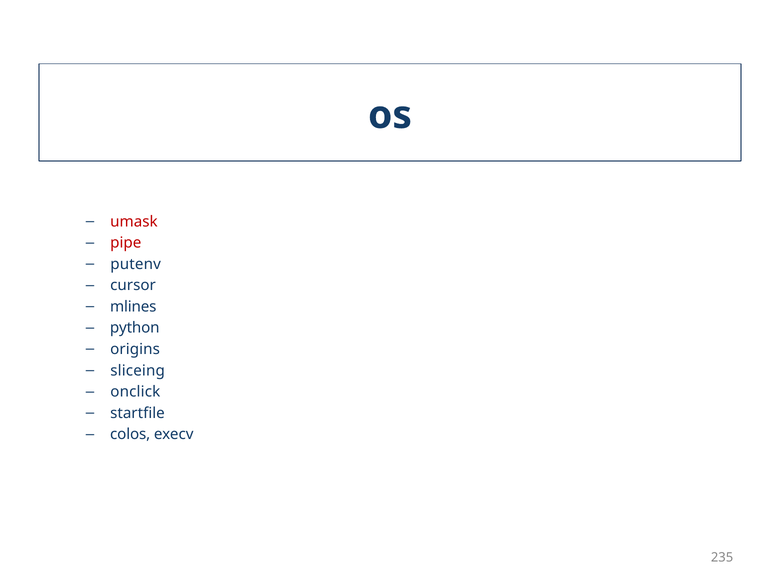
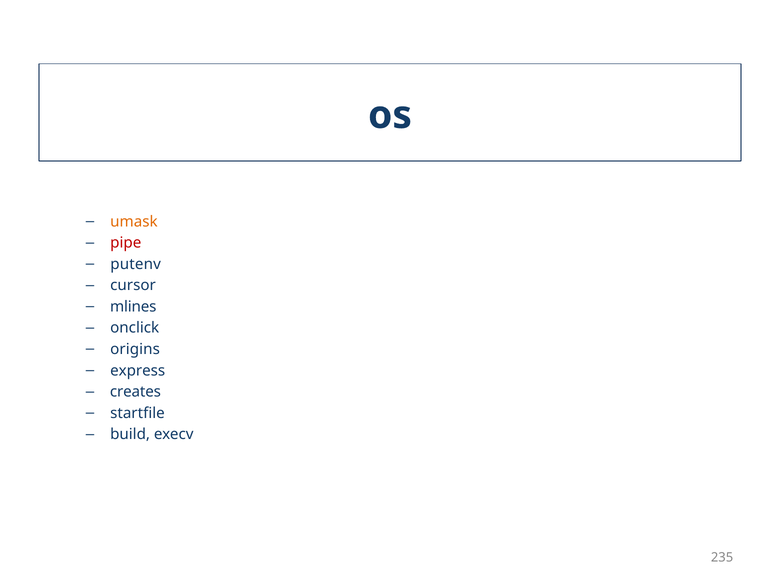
umask colour: red -> orange
python: python -> onclick
sliceing: sliceing -> express
onclick: onclick -> creates
colos: colos -> build
